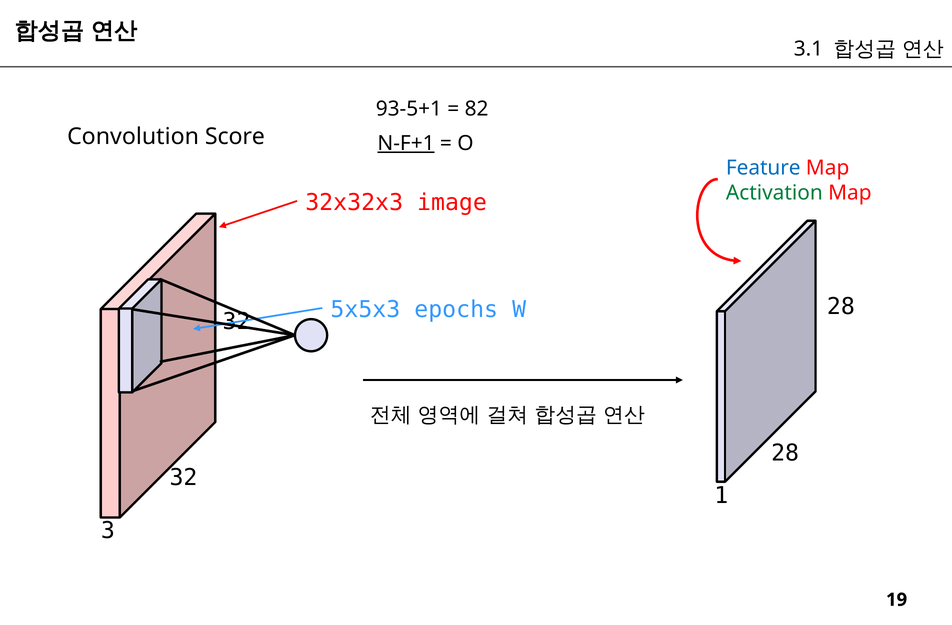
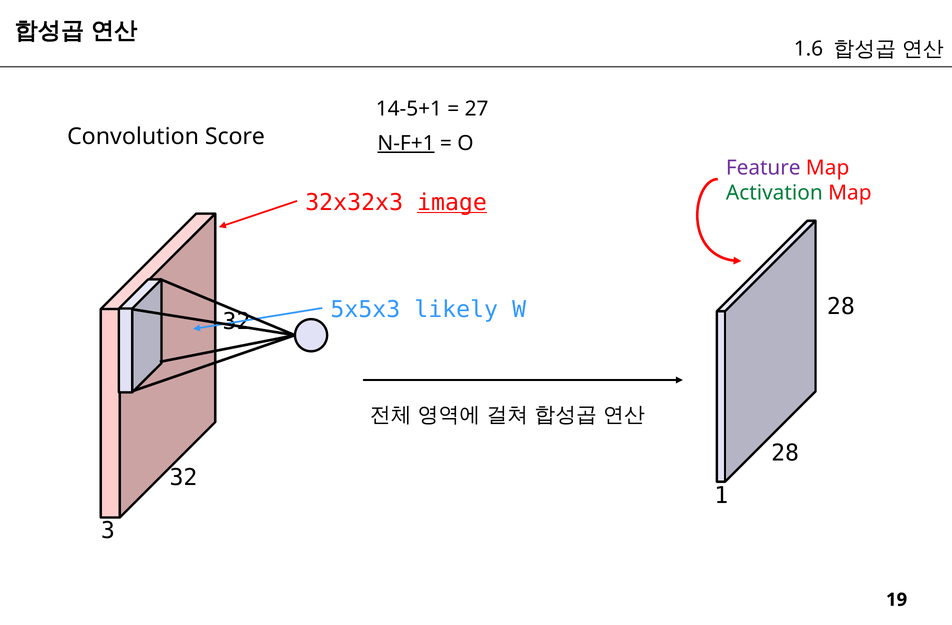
3.1: 3.1 -> 1.6
93-5+1: 93-5+1 -> 14-5+1
82: 82 -> 27
Feature colour: blue -> purple
image underline: none -> present
epochs: epochs -> likely
